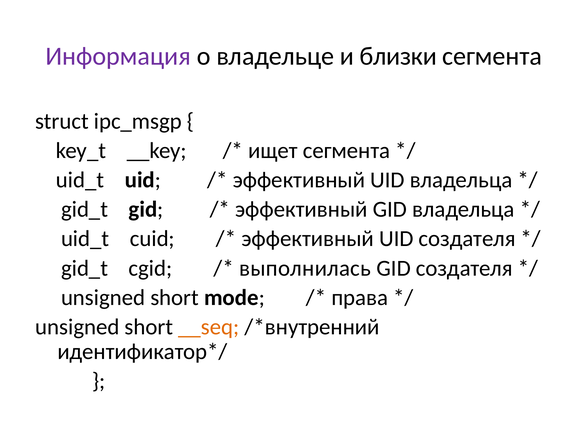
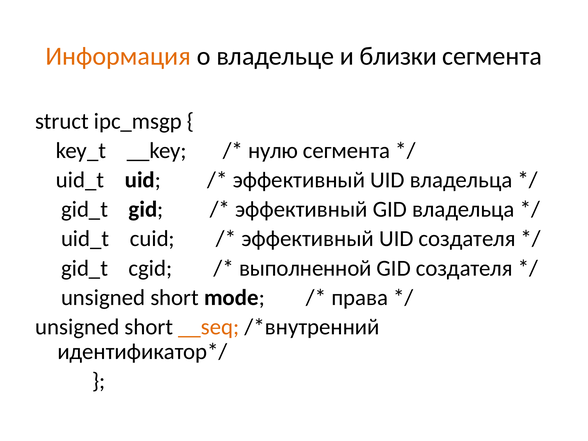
Информация colour: purple -> orange
ищет: ищет -> нулю
выполнилась: выполнилась -> выполненной
